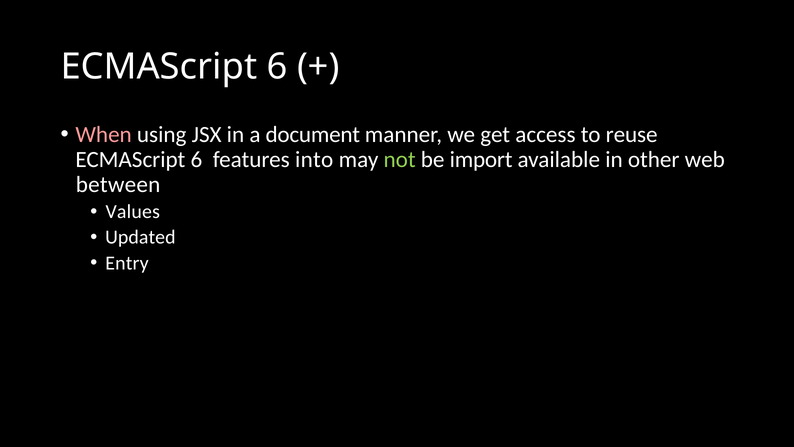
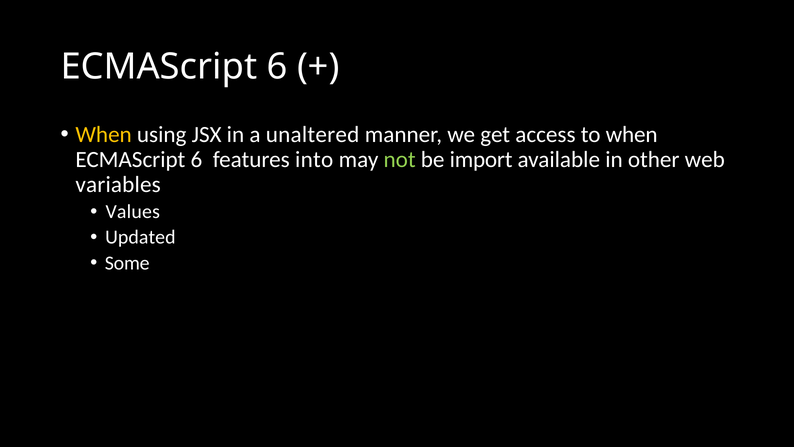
When at (104, 134) colour: pink -> yellow
document: document -> unaltered
to reuse: reuse -> when
between: between -> variables
Entry: Entry -> Some
